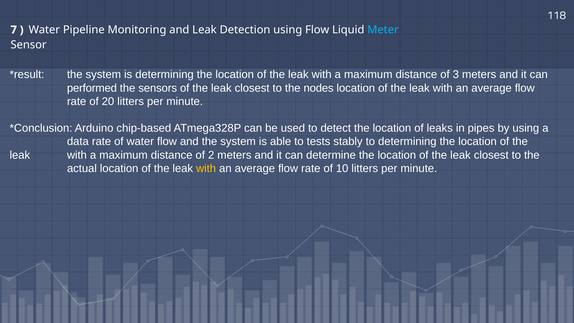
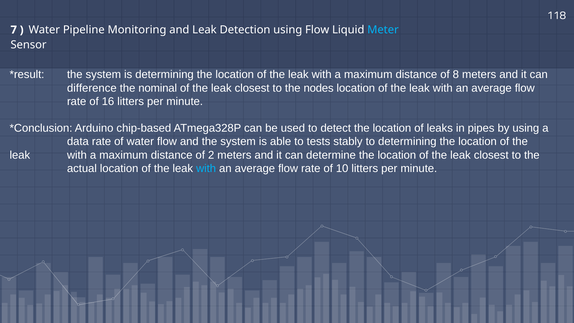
3: 3 -> 8
performed: performed -> difference
sensors: sensors -> nominal
20: 20 -> 16
with at (206, 168) colour: yellow -> light blue
